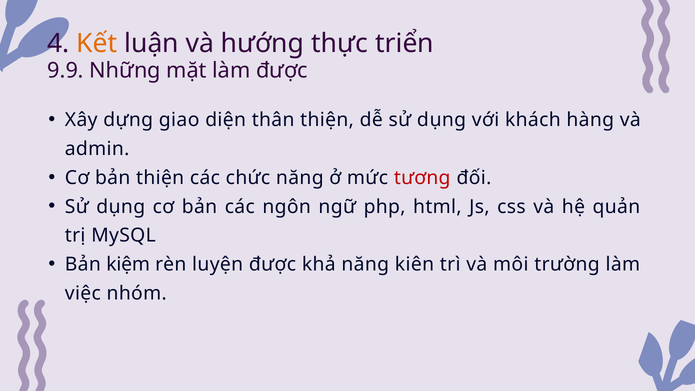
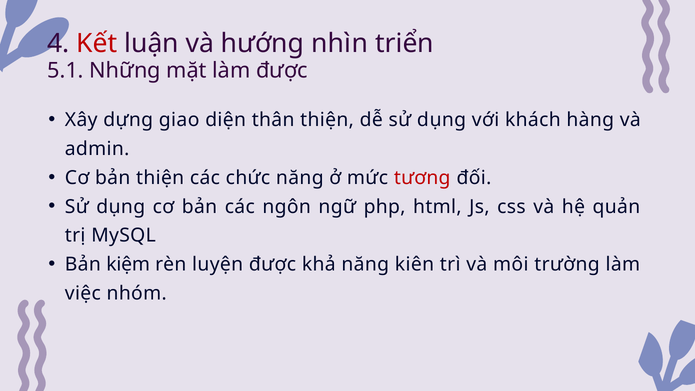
Kết colour: orange -> red
thực: thực -> nhìn
9.9: 9.9 -> 5.1
